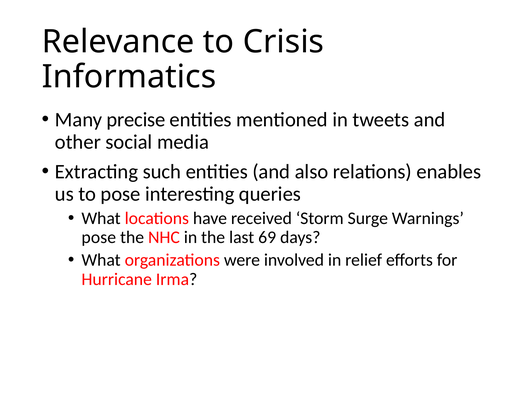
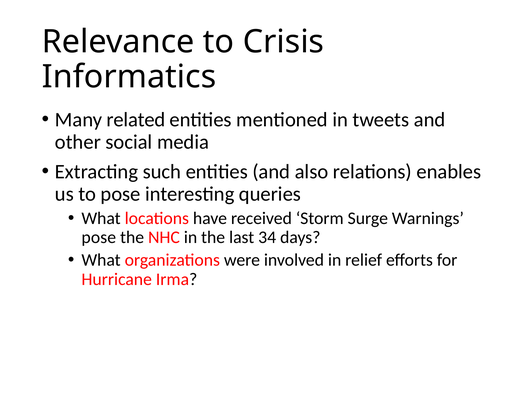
precise: precise -> related
69: 69 -> 34
